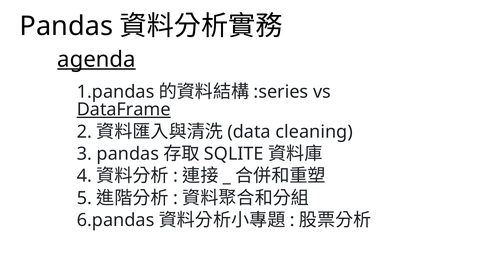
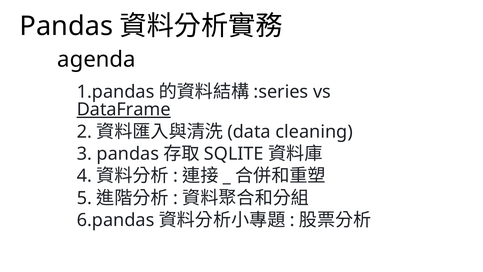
agenda underline: present -> none
